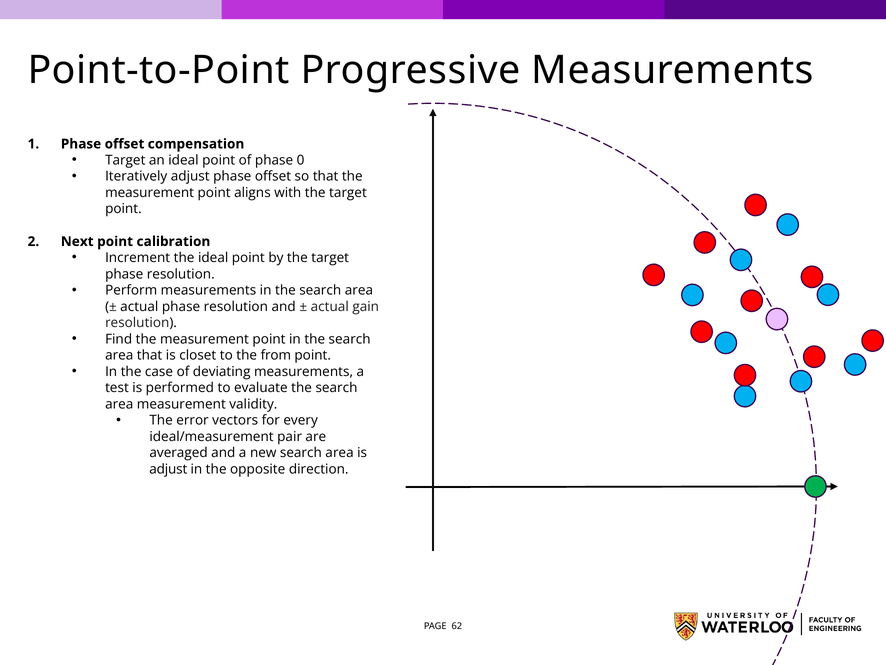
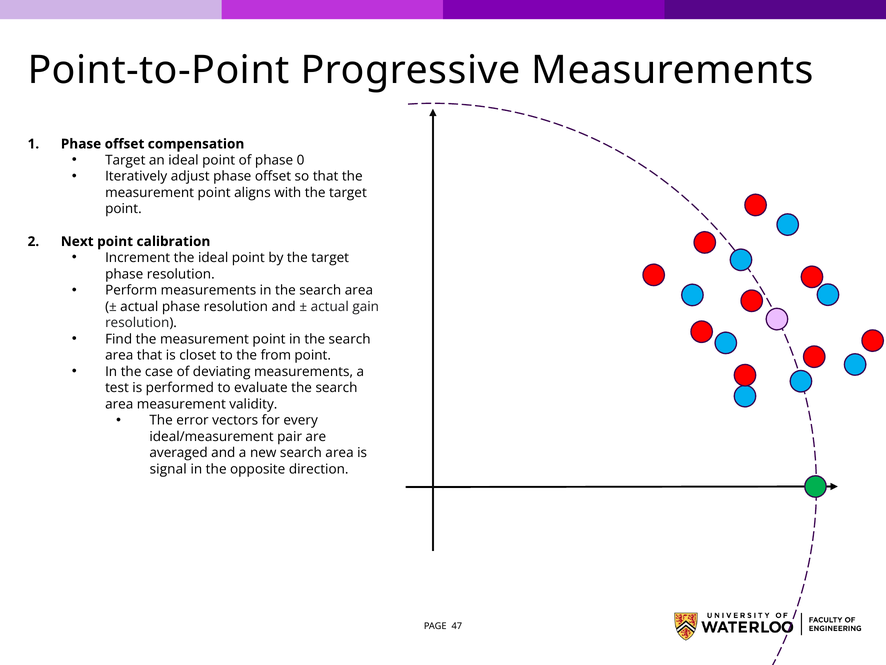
adjust at (168, 469): adjust -> signal
62: 62 -> 47
